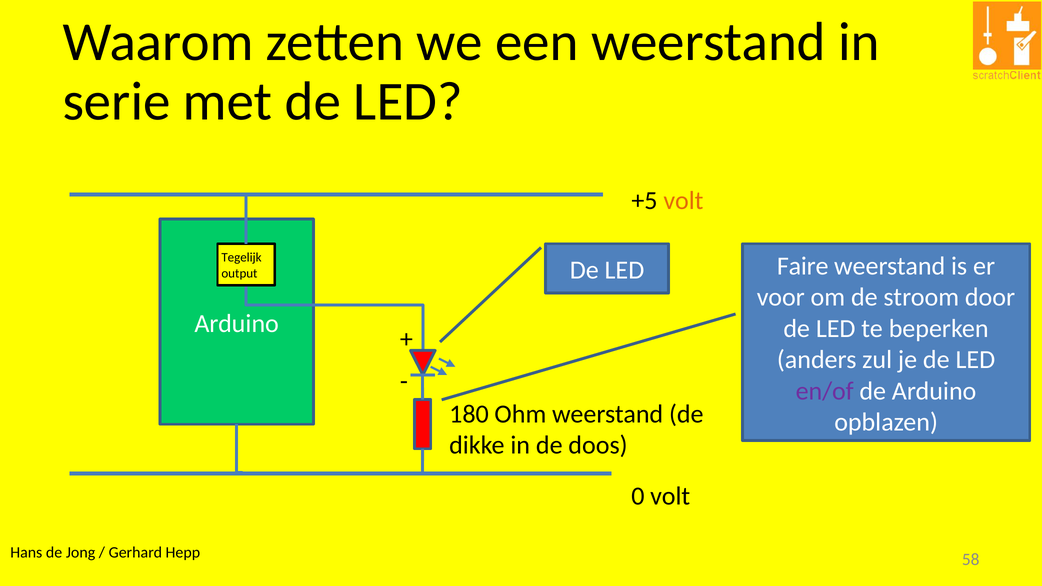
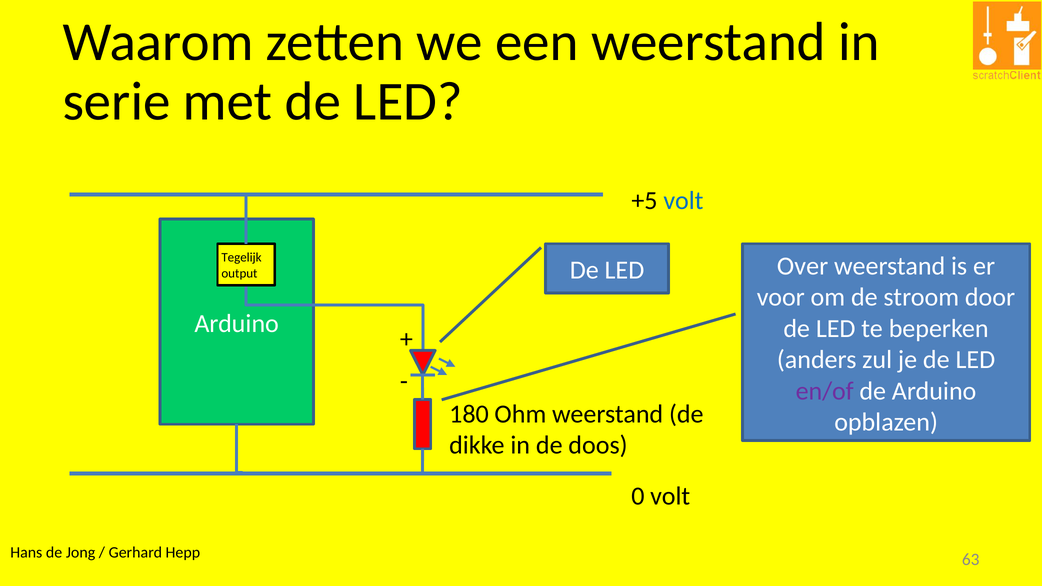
volt at (683, 201) colour: orange -> blue
Faire: Faire -> Over
58: 58 -> 63
